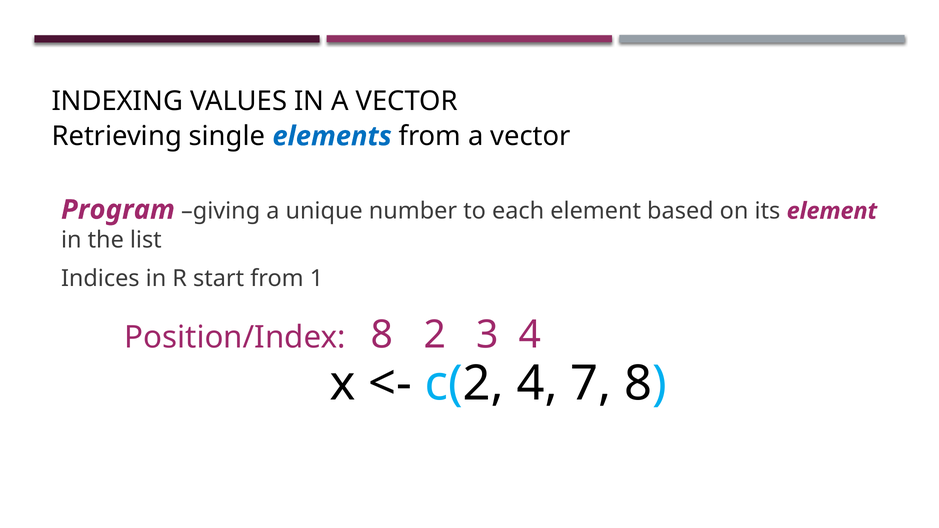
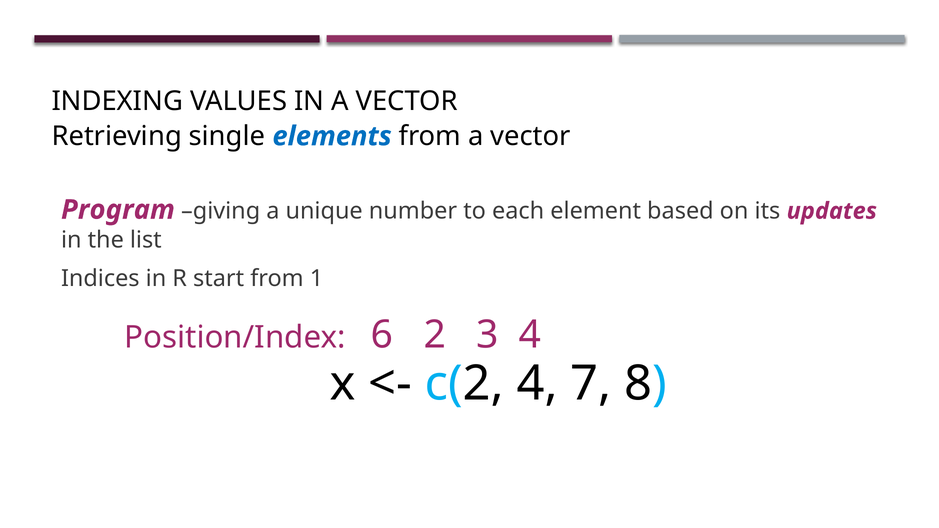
its element: element -> updates
Position/Index 8: 8 -> 6
